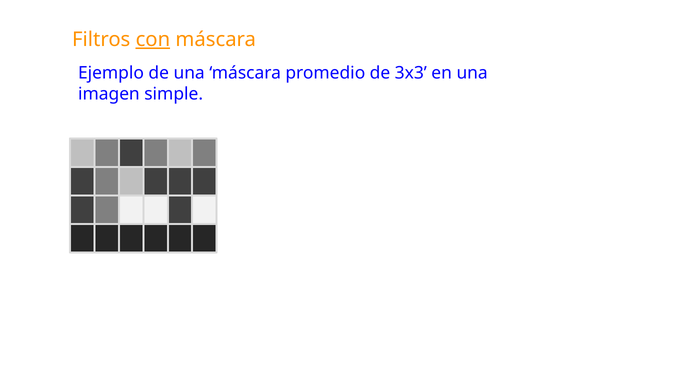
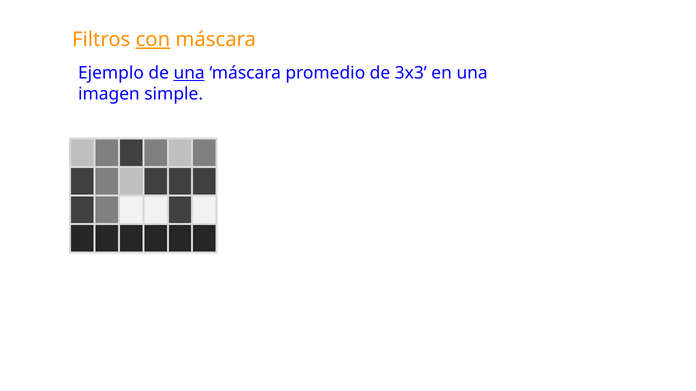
una at (189, 73) underline: none -> present
